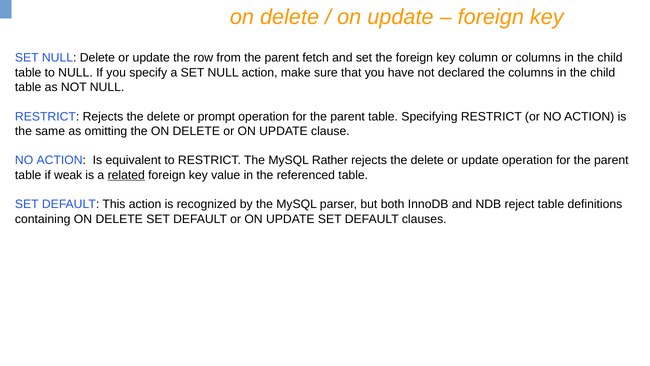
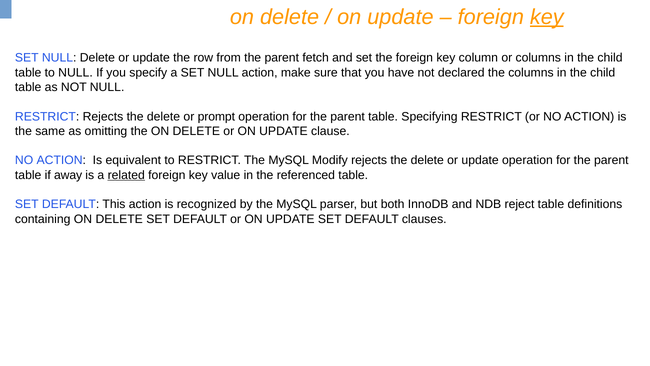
key at (547, 17) underline: none -> present
Rather: Rather -> Modify
weak: weak -> away
